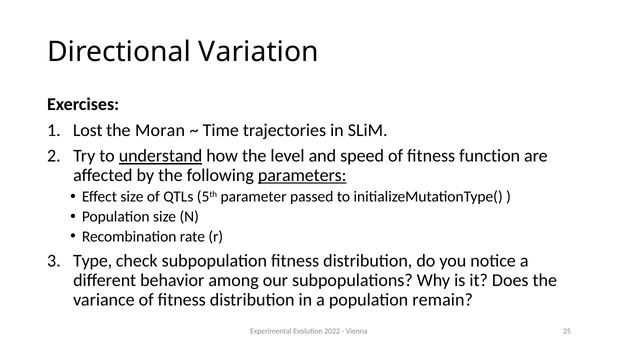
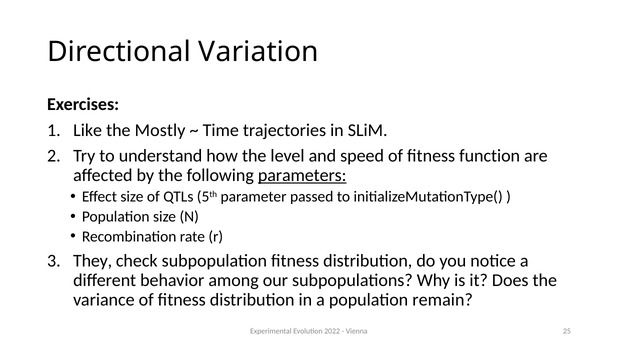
Lost: Lost -> Like
Moran: Moran -> Mostly
understand underline: present -> none
Type: Type -> They
